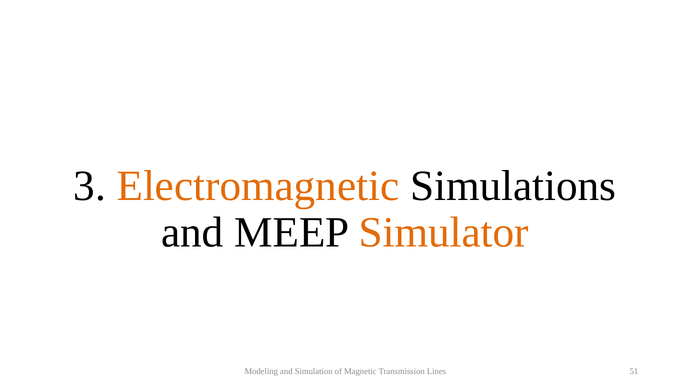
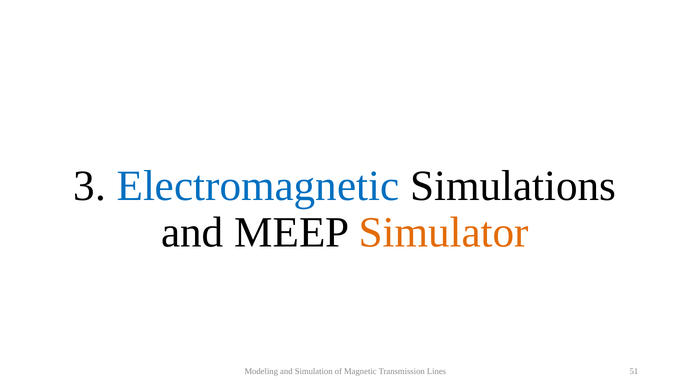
Electromagnetic colour: orange -> blue
